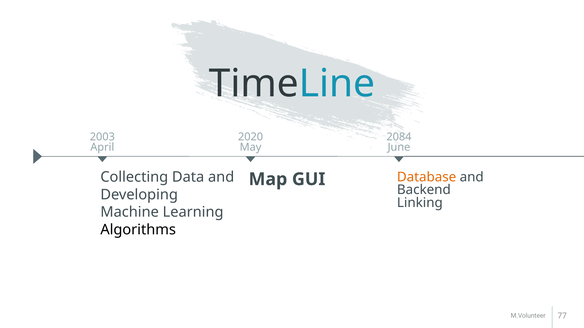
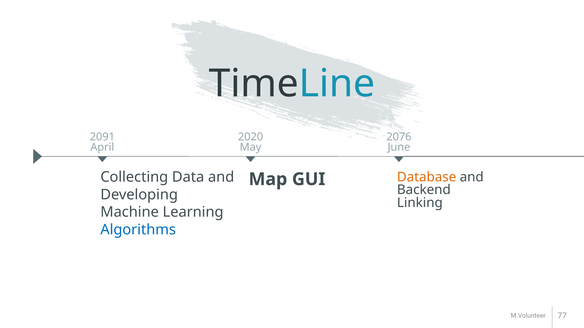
2003: 2003 -> 2091
2084: 2084 -> 2076
Algorithms colour: black -> blue
